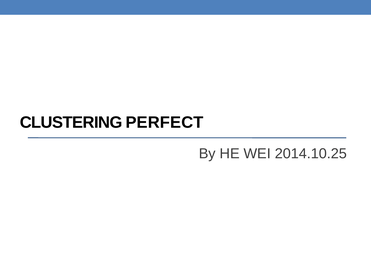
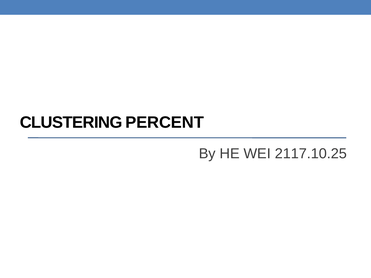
PERFECT: PERFECT -> PERCENT
2014.10.25: 2014.10.25 -> 2117.10.25
